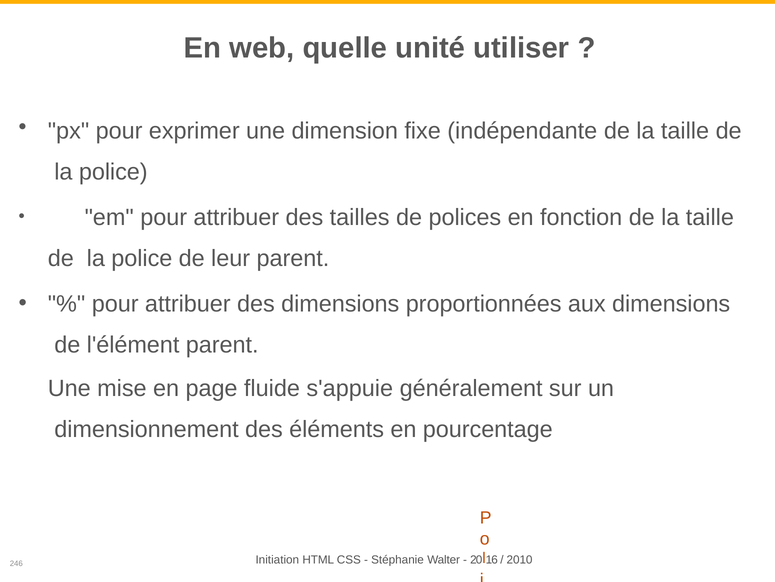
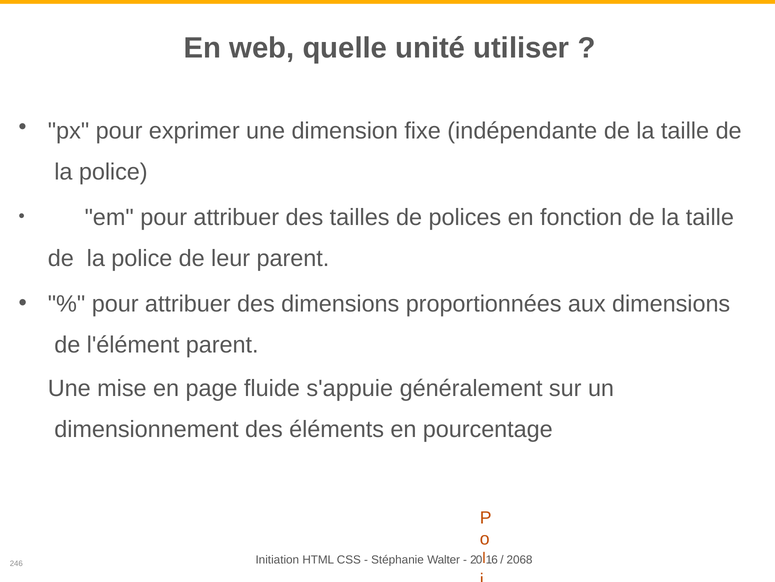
2010: 2010 -> 2068
